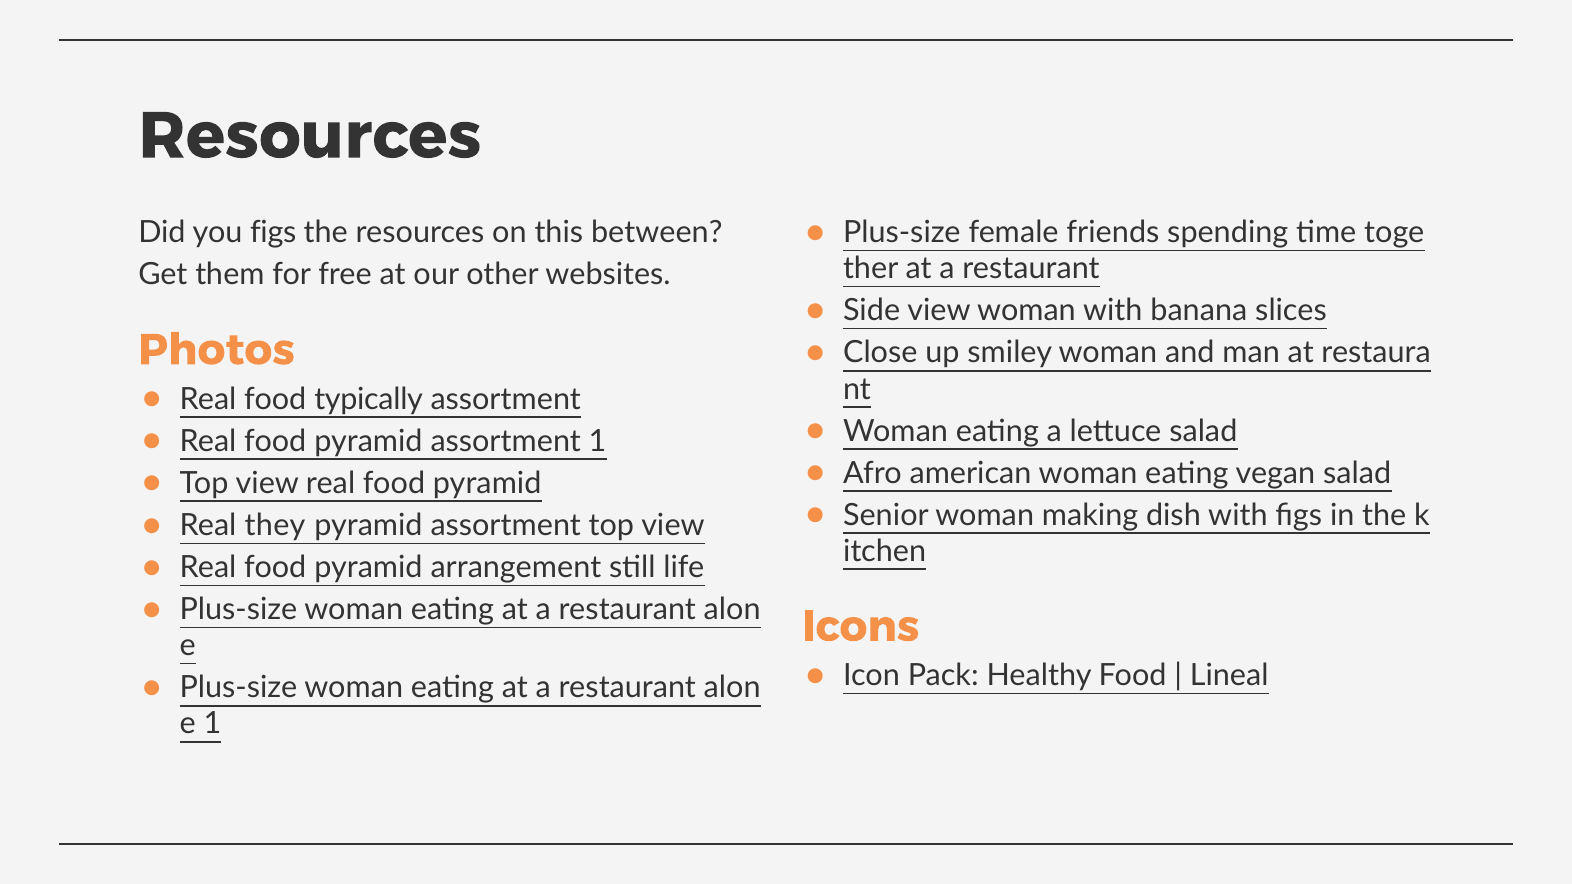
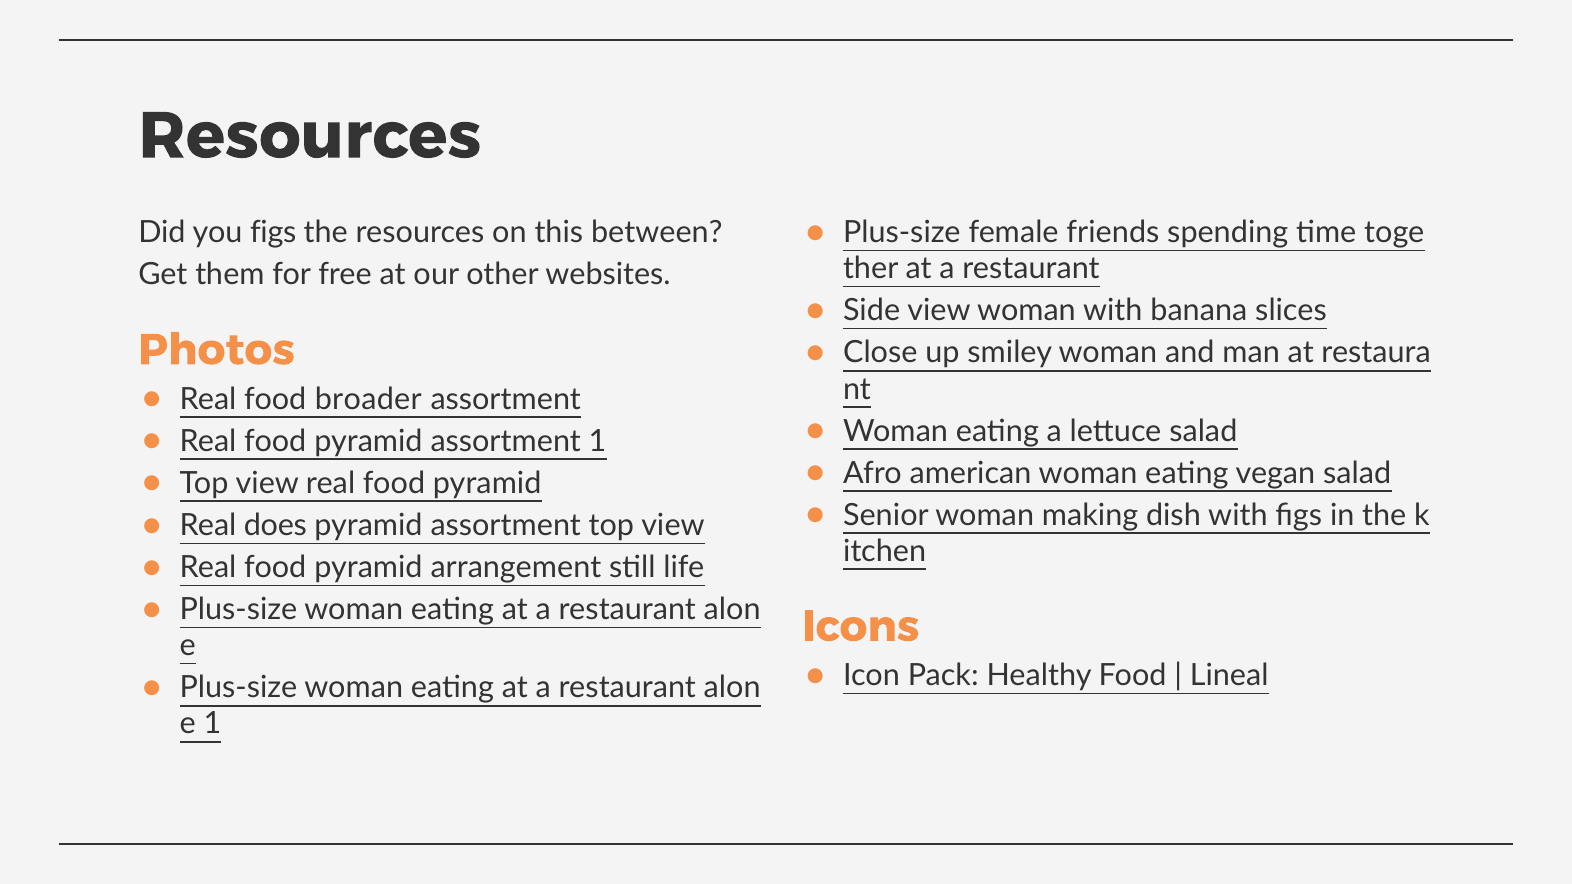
typically: typically -> broader
they: they -> does
